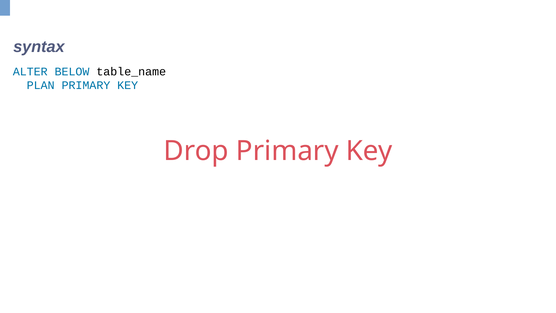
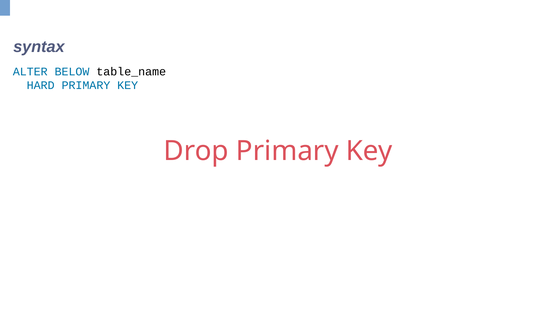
PLAN: PLAN -> HARD
